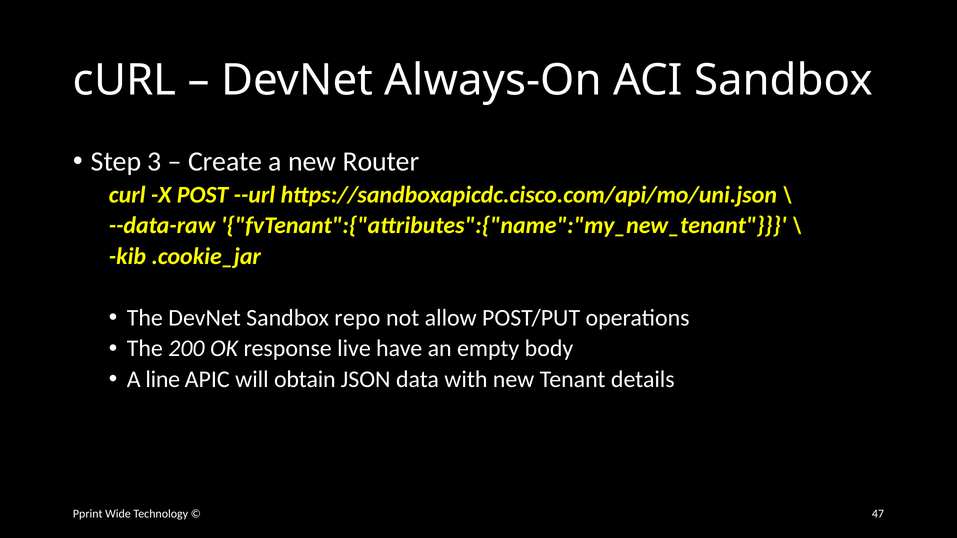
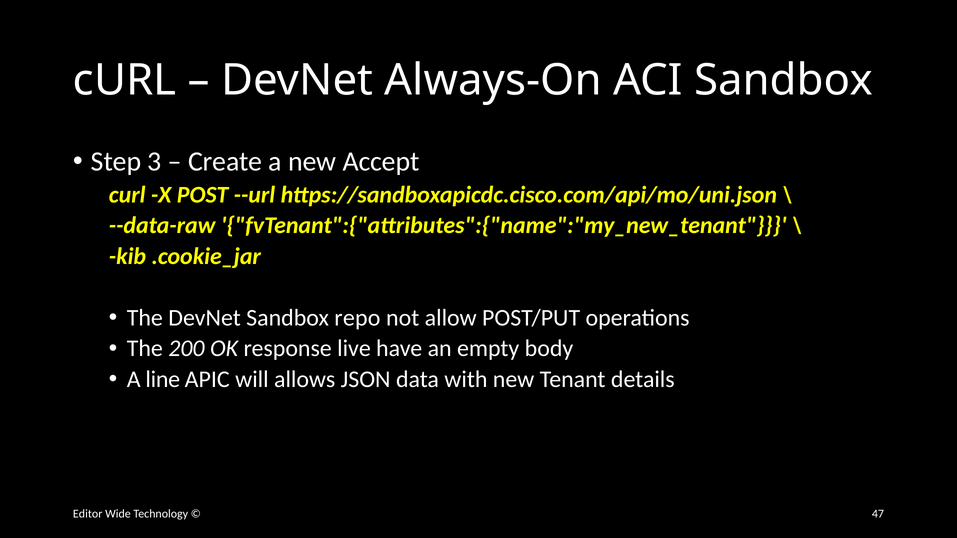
Router: Router -> Accept
obtain: obtain -> allows
Pprint: Pprint -> Editor
